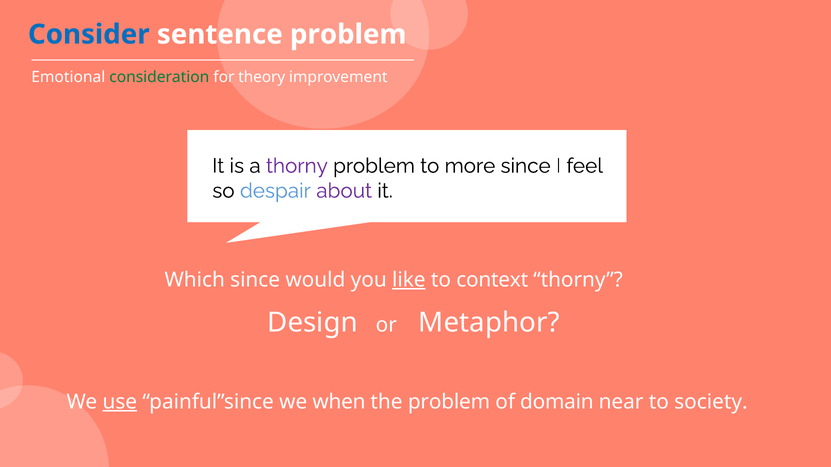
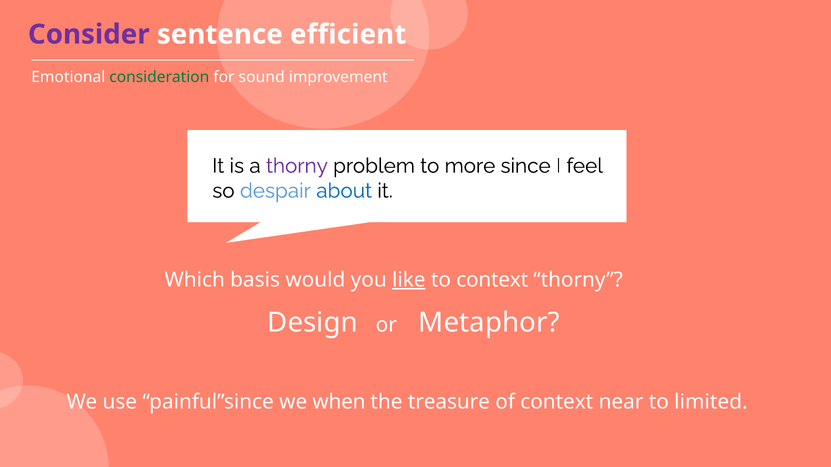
Consider colour: blue -> purple
sentence problem: problem -> efficient
theory: theory -> sound
about colour: purple -> blue
Which since: since -> basis
use underline: present -> none
the problem: problem -> treasure
of domain: domain -> context
society: society -> limited
